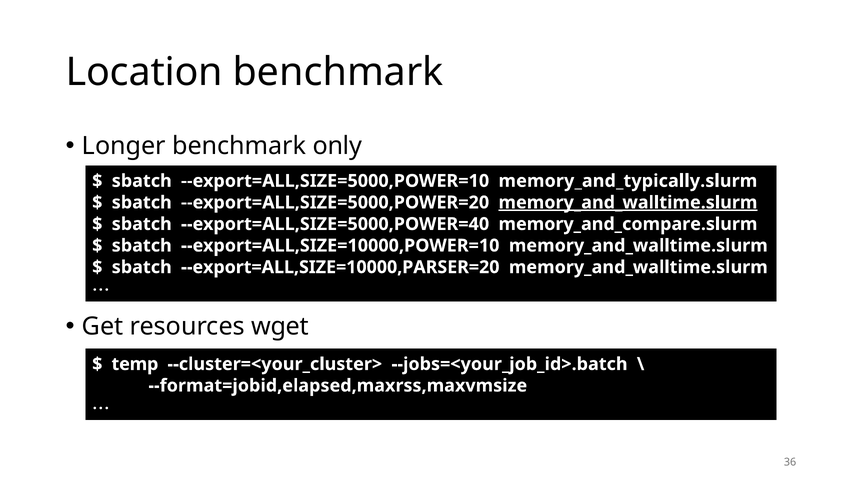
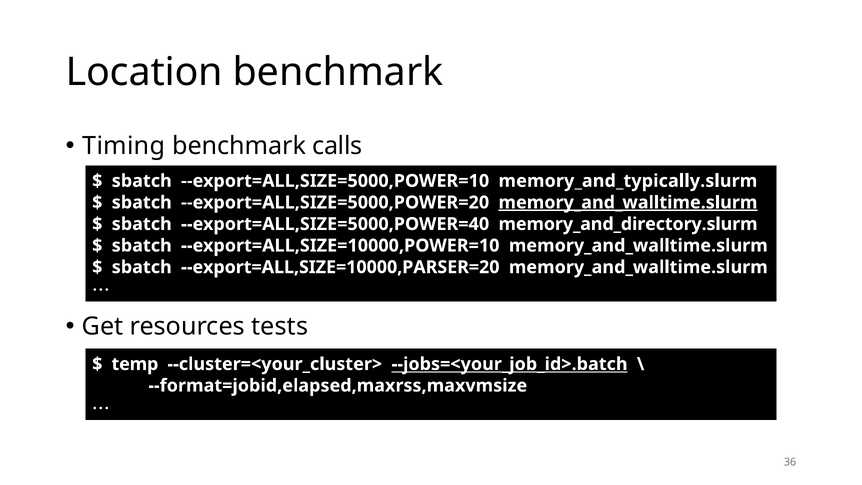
Longer: Longer -> Timing
only: only -> calls
memory_and_compare.slurm: memory_and_compare.slurm -> memory_and_directory.slurm
wget: wget -> tests
--jobs=<your_job_id>.batch underline: none -> present
